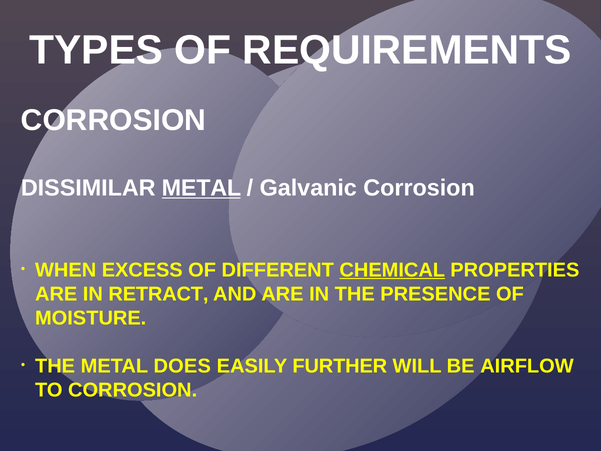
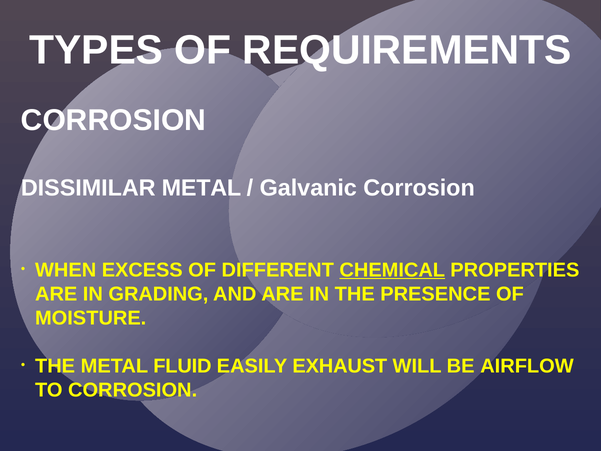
METAL at (201, 188) underline: present -> none
RETRACT: RETRACT -> GRADING
DOES: DOES -> FLUID
FURTHER: FURTHER -> EXHAUST
